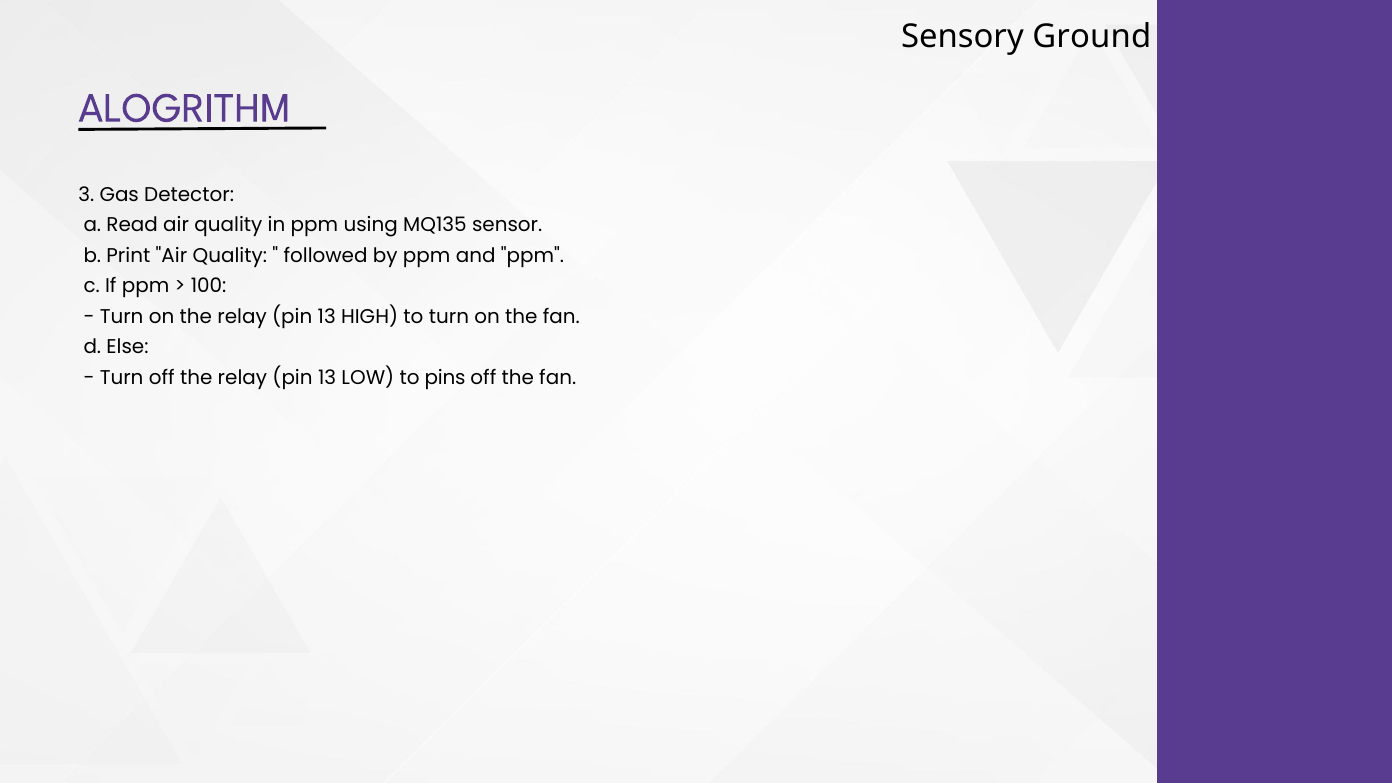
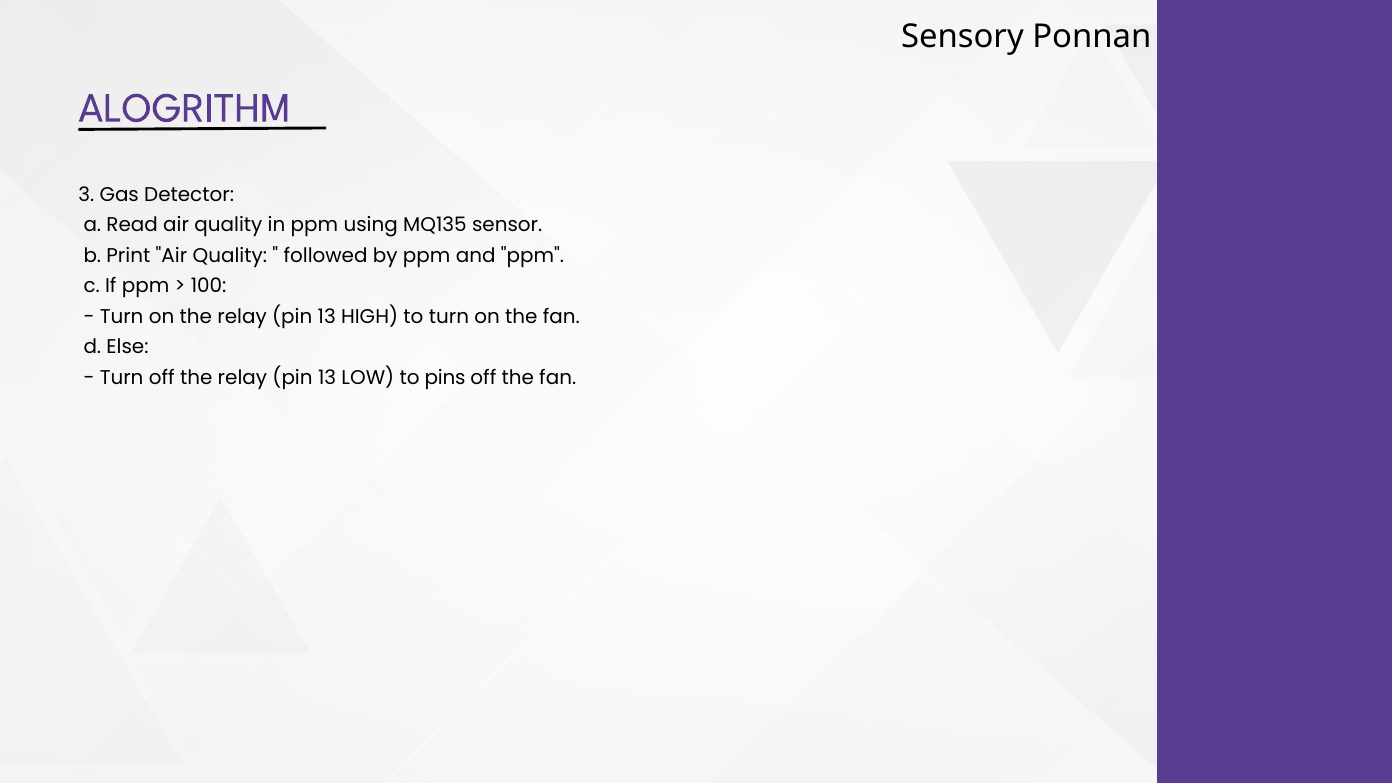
Ground: Ground -> Ponnan
